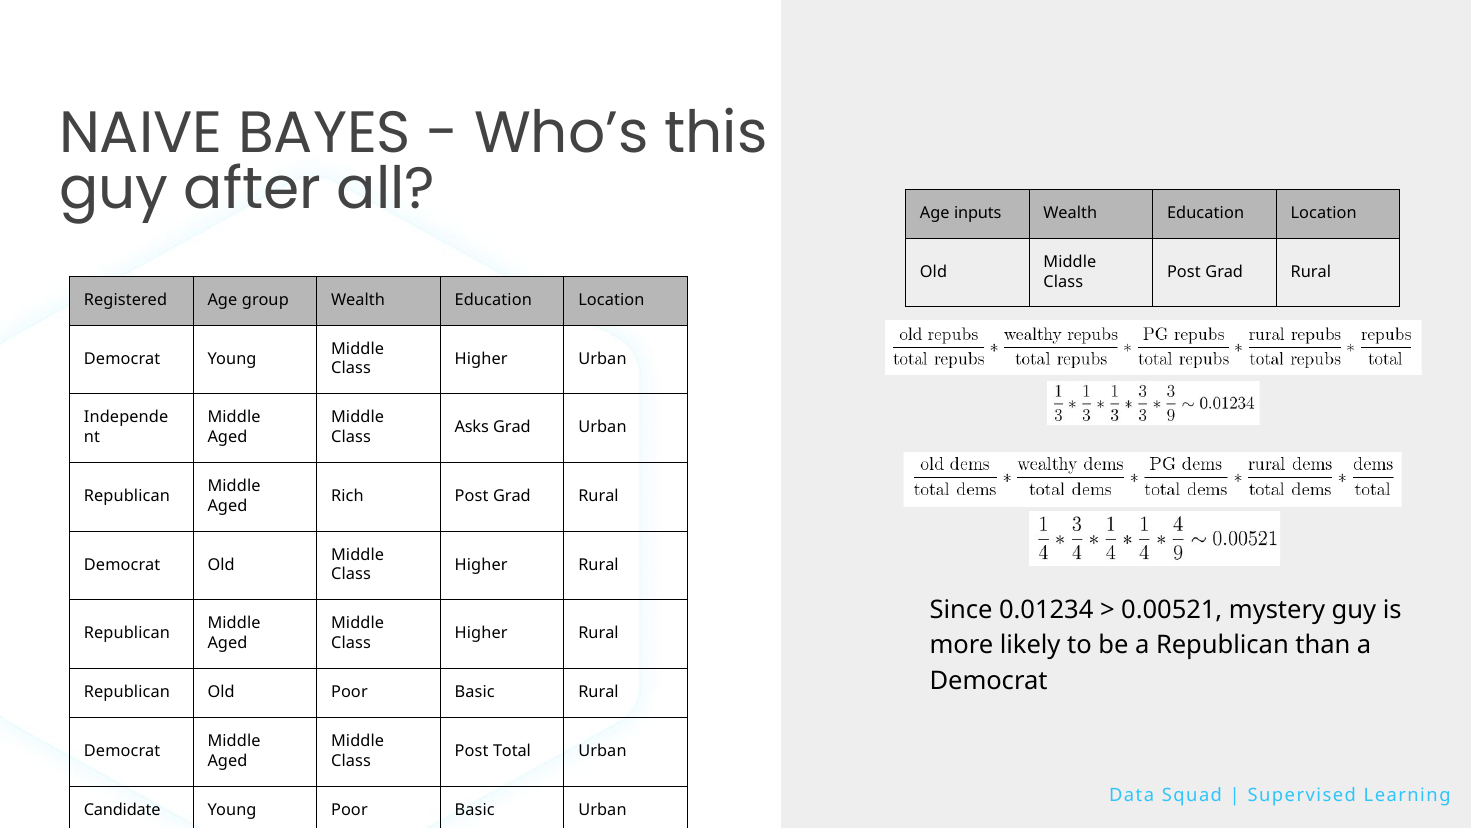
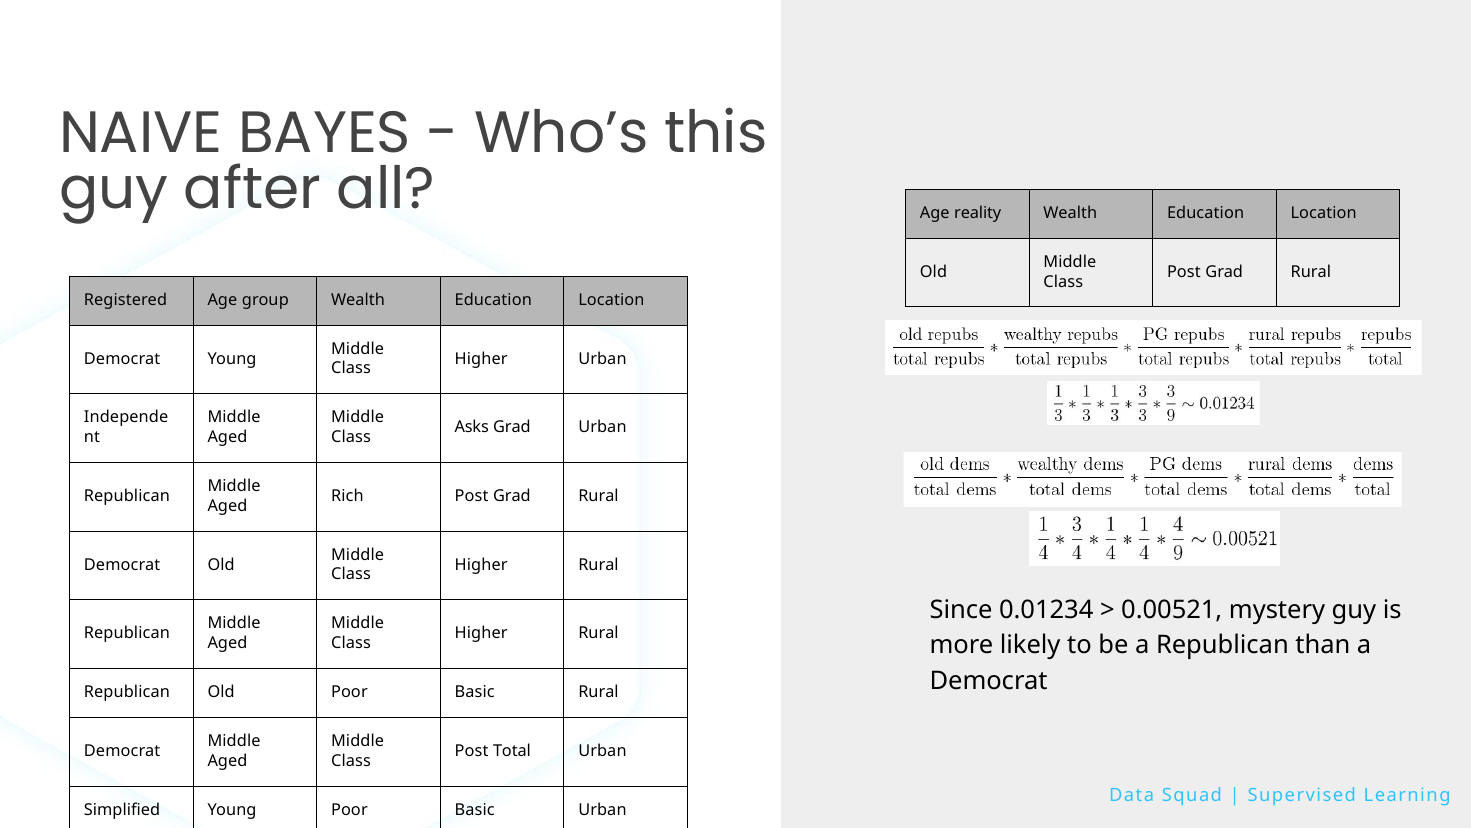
inputs: inputs -> reality
Candidate: Candidate -> Simplified
